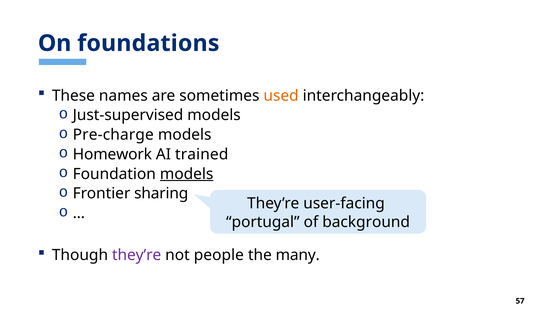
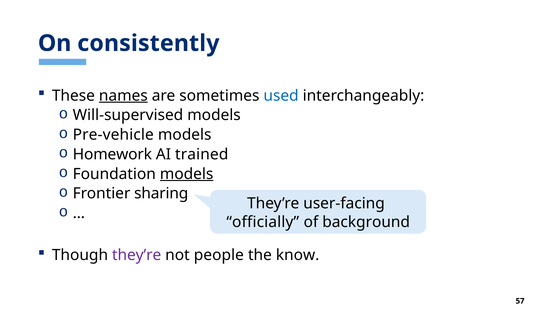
foundations: foundations -> consistently
names underline: none -> present
used colour: orange -> blue
Just-supervised: Just-supervised -> Will-supervised
Pre-charge: Pre-charge -> Pre-vehicle
portugal: portugal -> officially
many: many -> know
